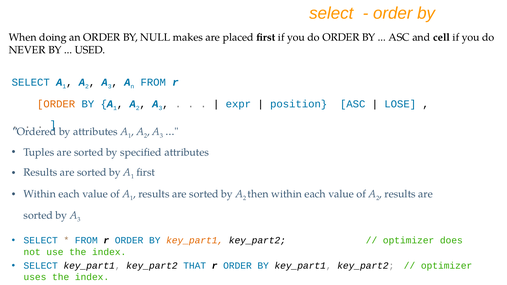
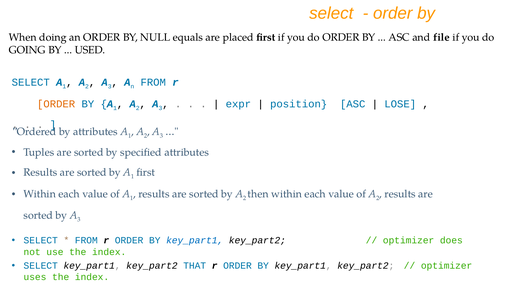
makes: makes -> equals
cell: cell -> file
NEVER: NEVER -> GOING
key_part1 at (195, 241) colour: orange -> blue
